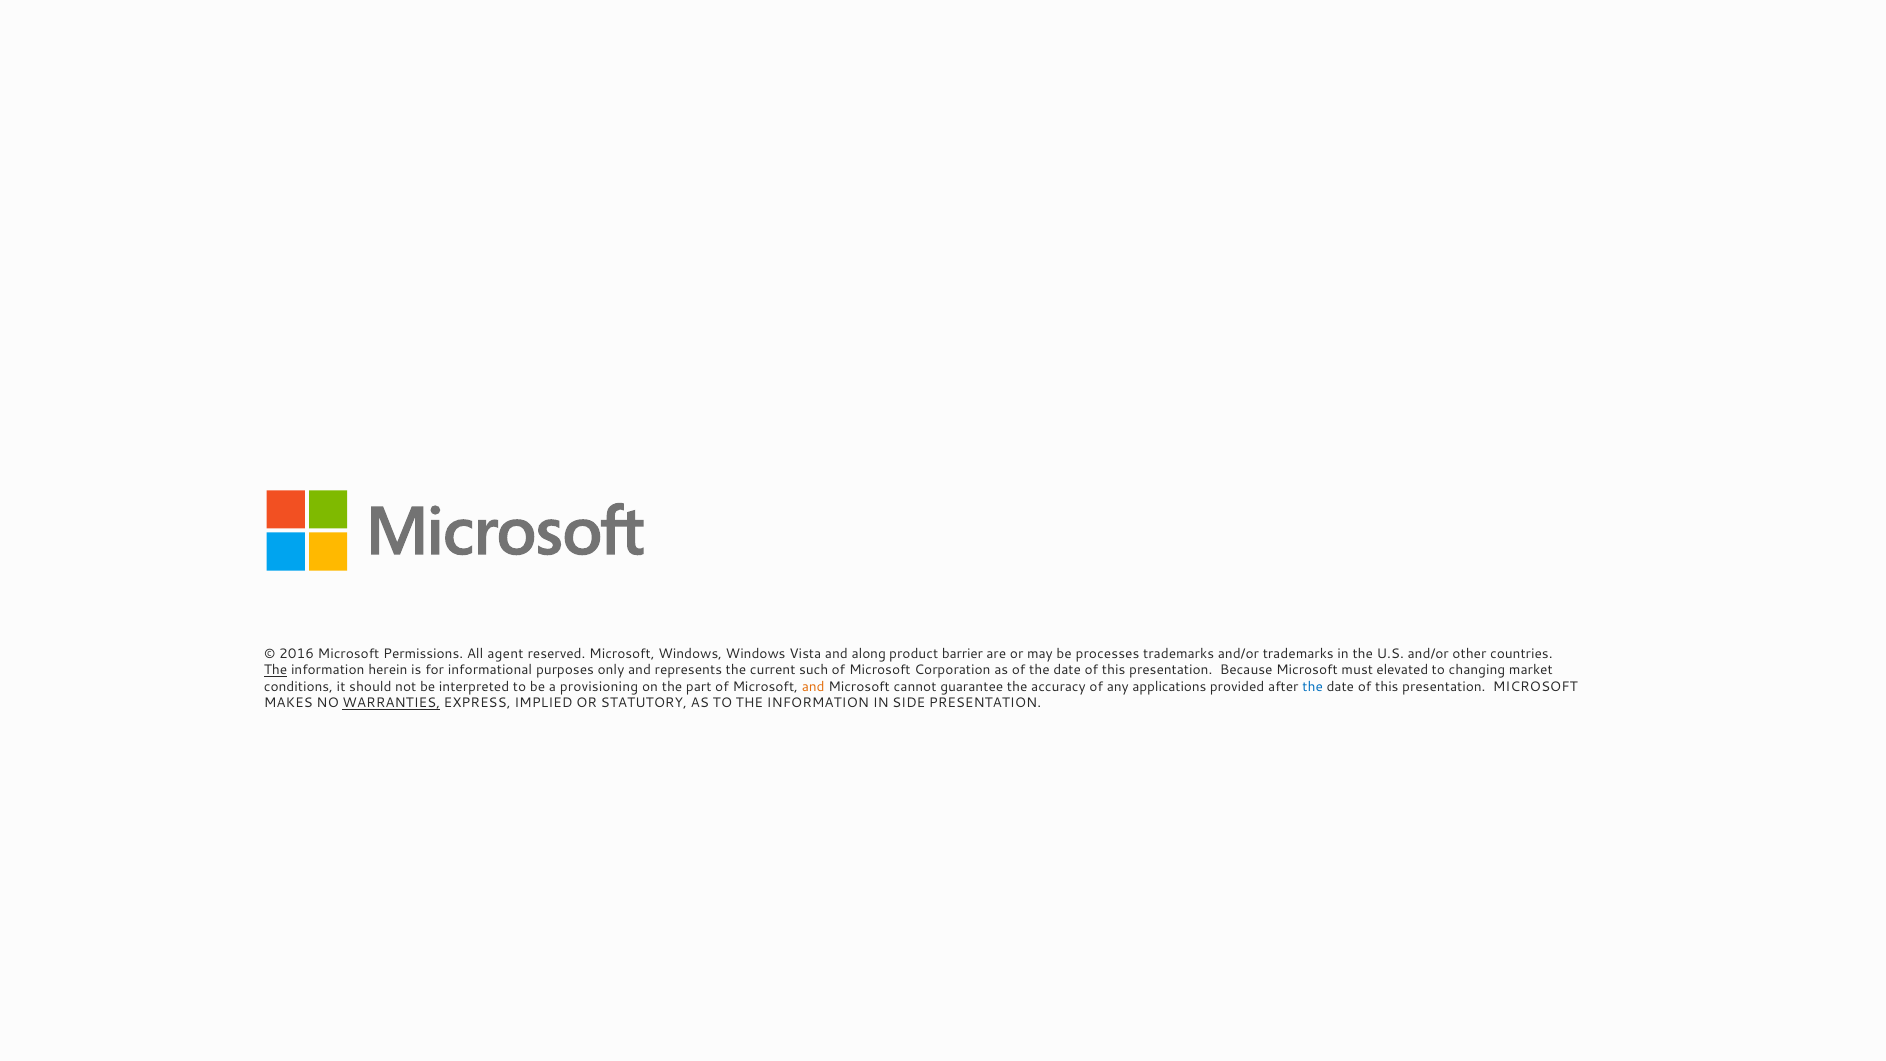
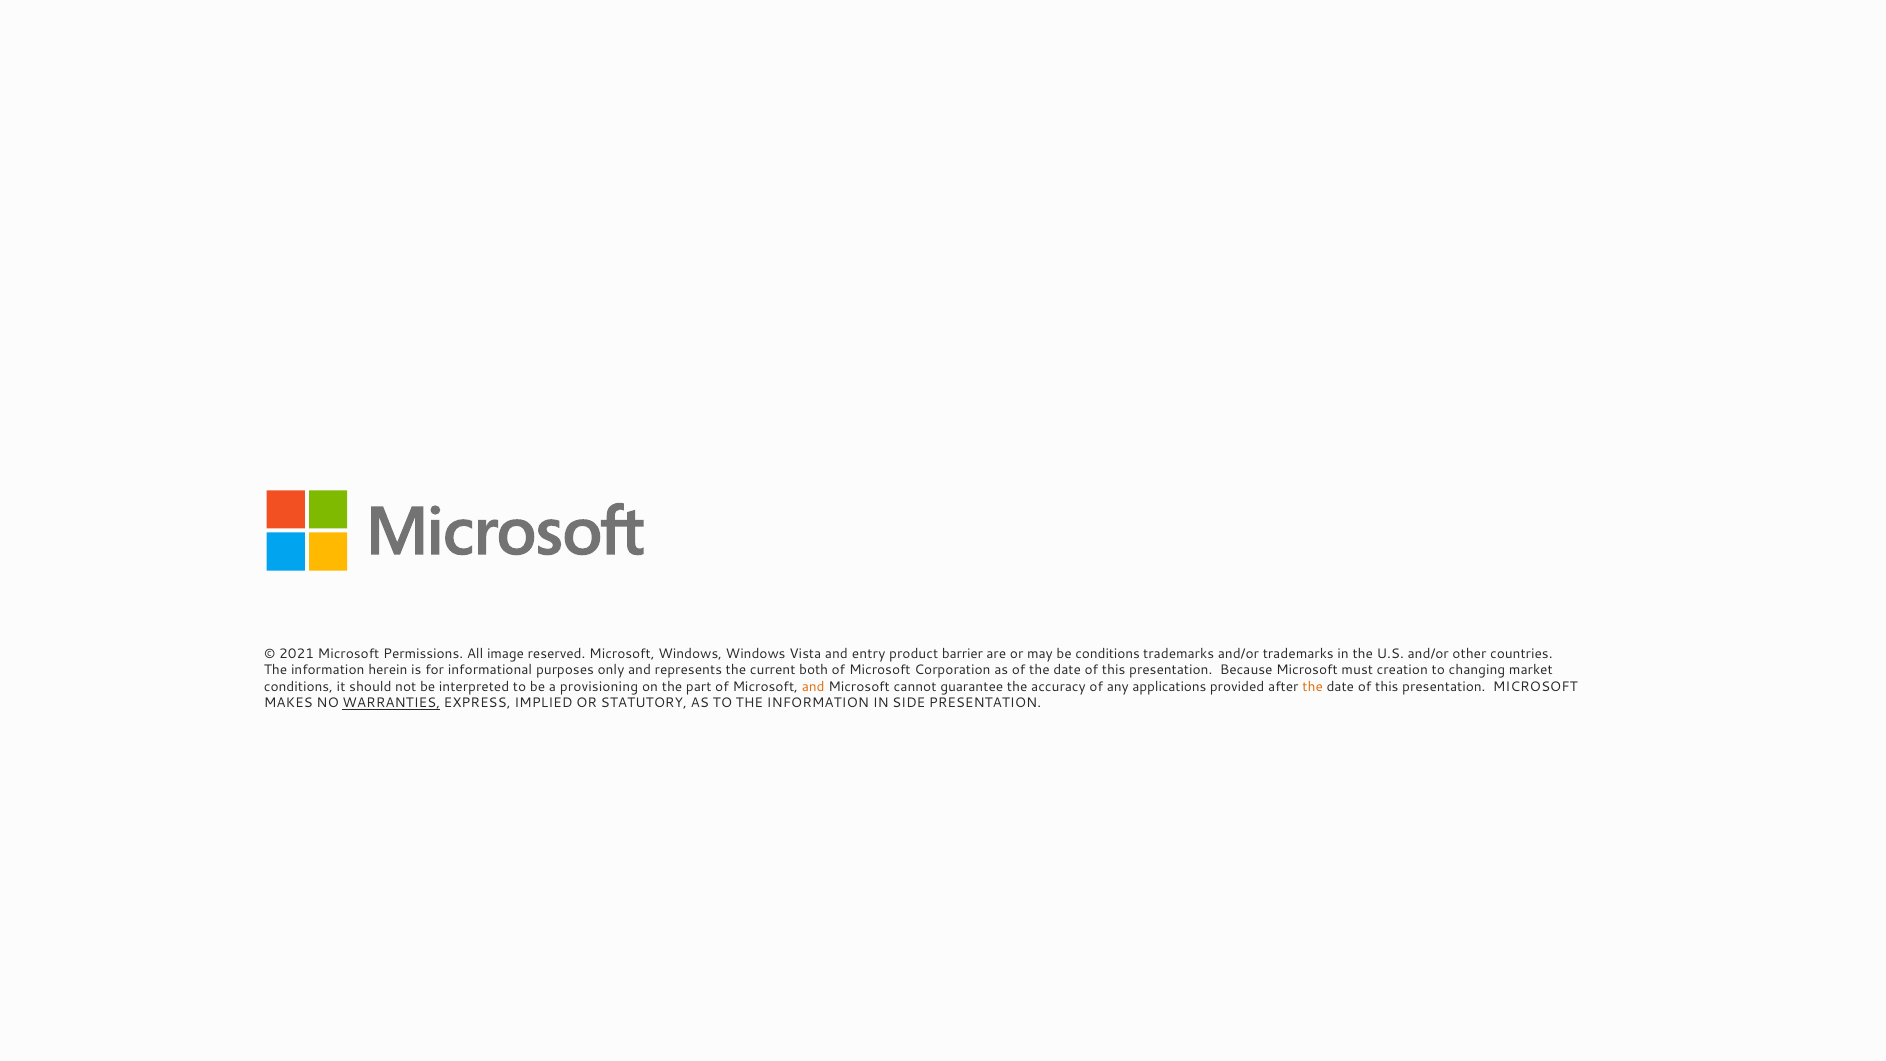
2016: 2016 -> 2021
agent: agent -> image
along: along -> entry
be processes: processes -> conditions
The at (276, 670) underline: present -> none
such: such -> both
elevated: elevated -> creation
the at (1313, 687) colour: blue -> orange
